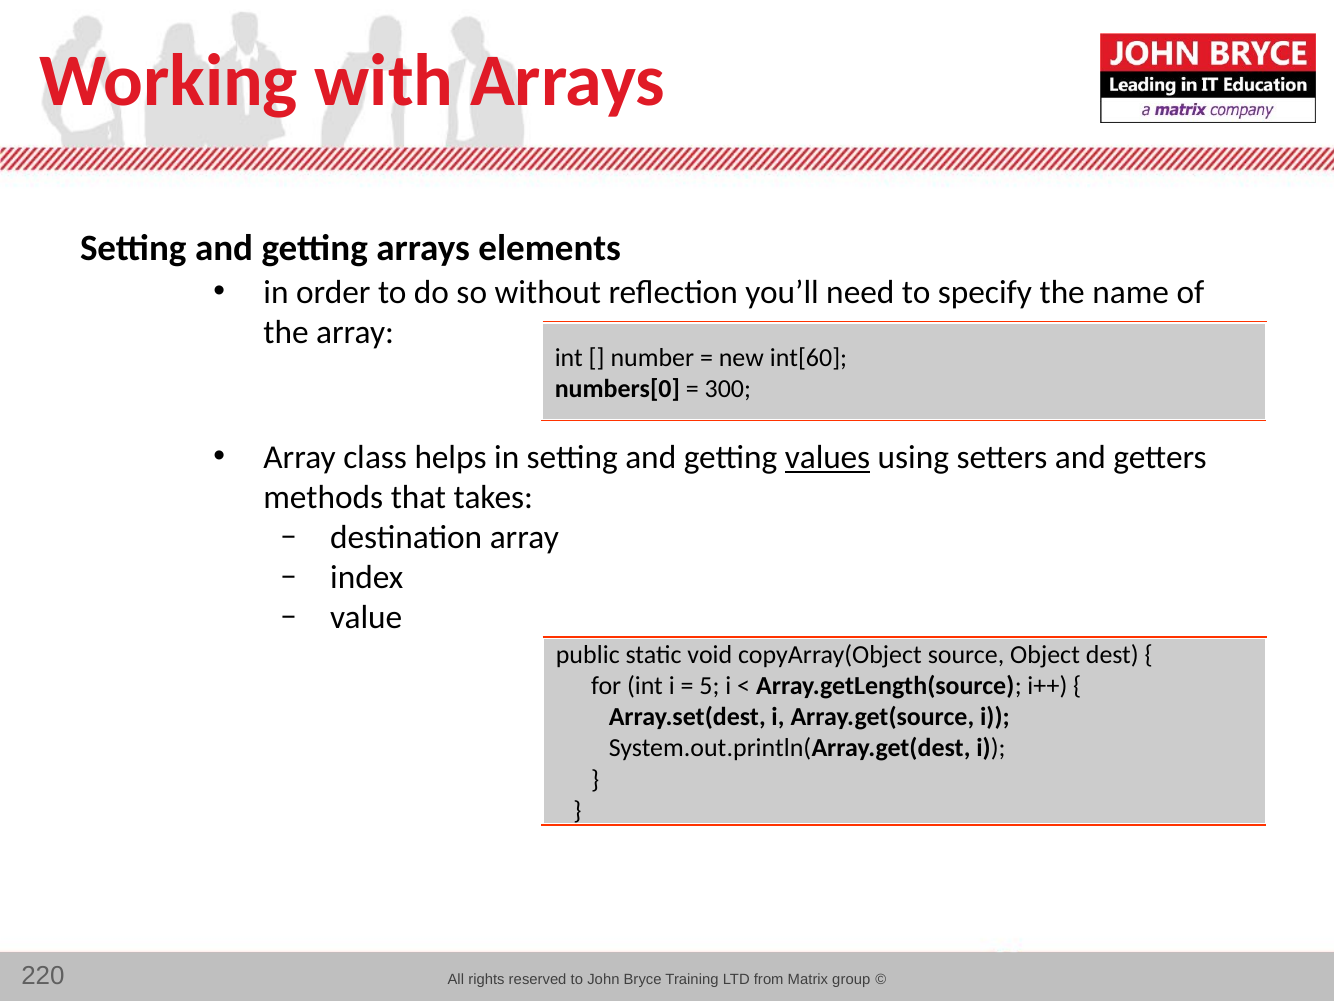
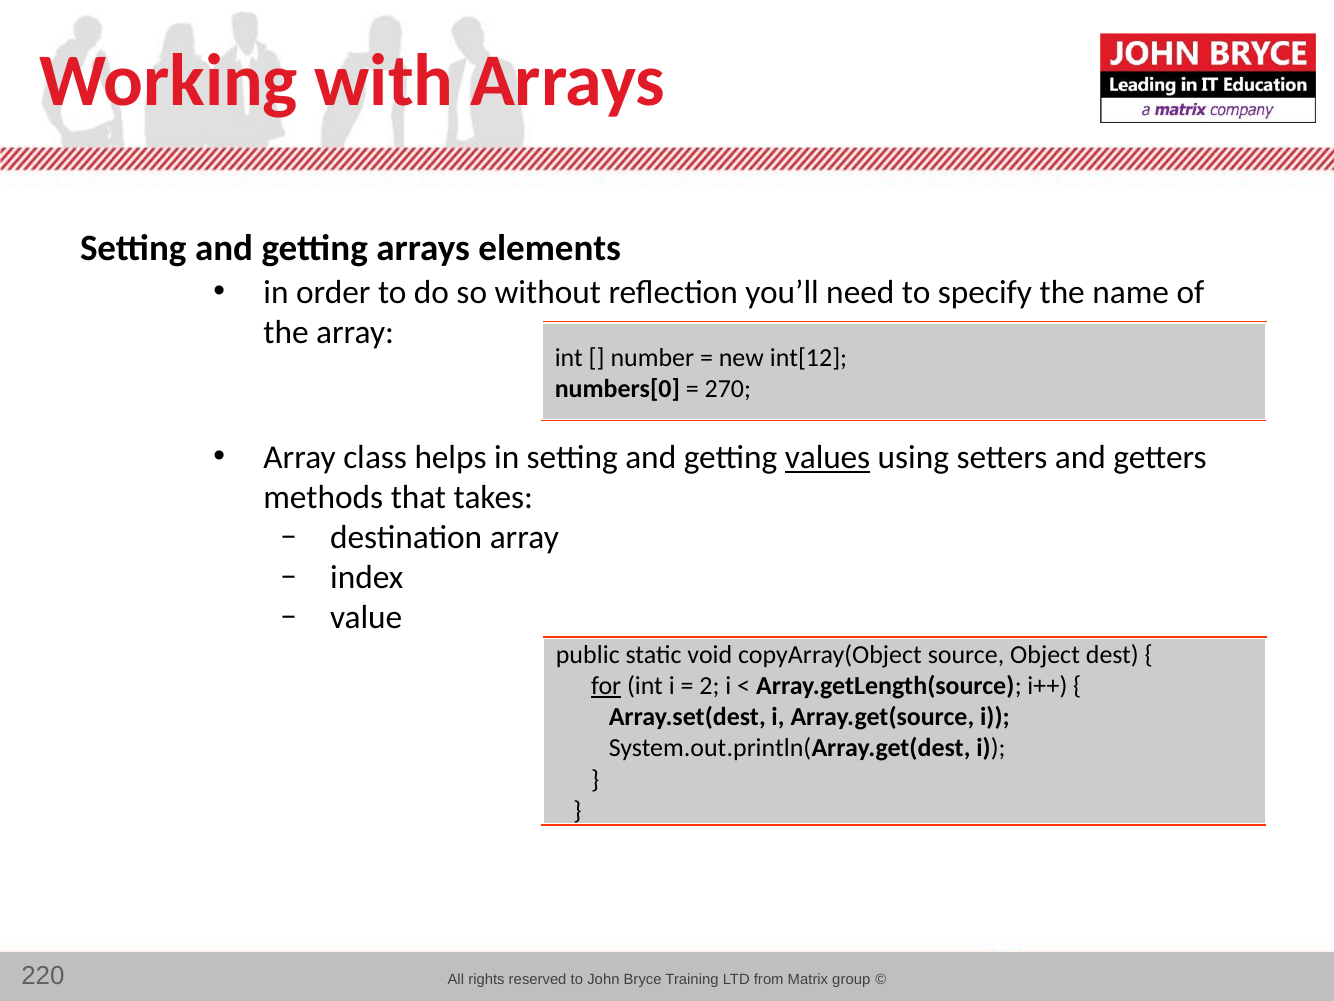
int[60: int[60 -> int[12
300: 300 -> 270
for underline: none -> present
5: 5 -> 2
